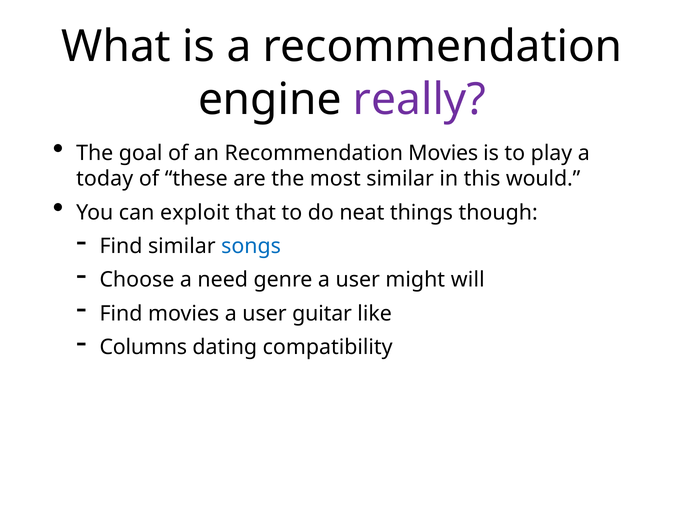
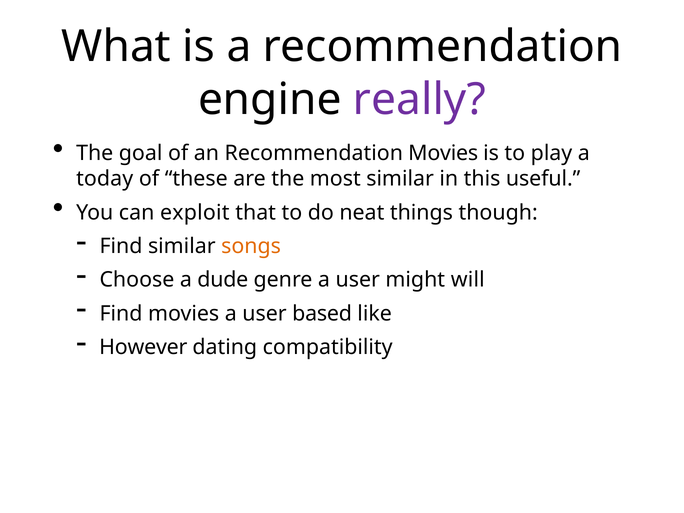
would: would -> useful
songs colour: blue -> orange
need: need -> dude
guitar: guitar -> based
Columns: Columns -> However
